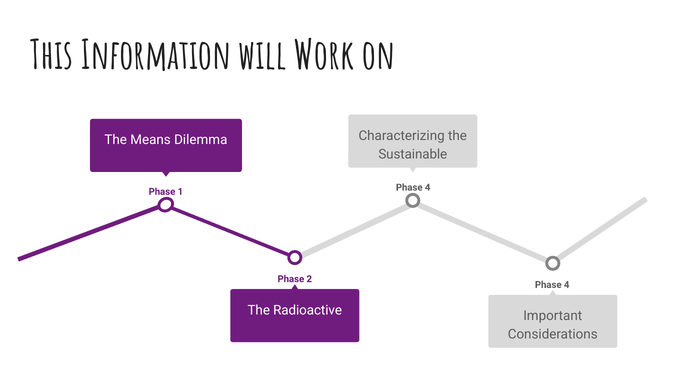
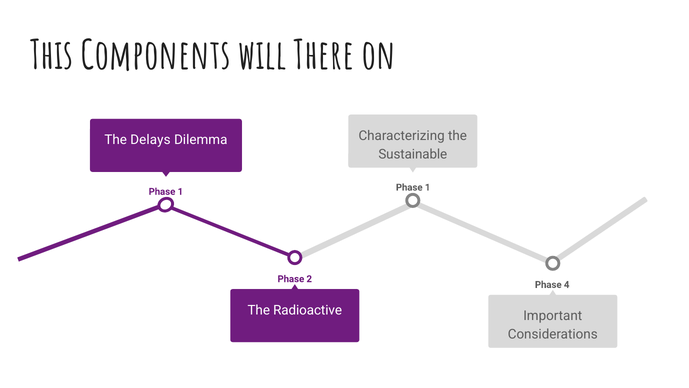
Information: Information -> Components
Work: Work -> There
Means: Means -> Delays
4 at (428, 187): 4 -> 1
